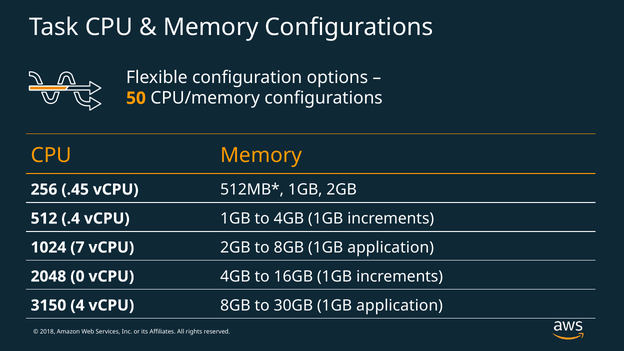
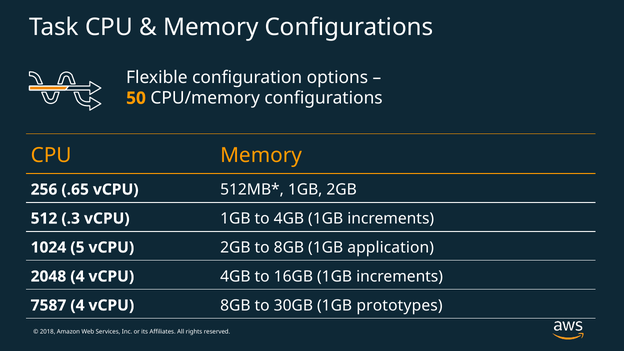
.45: .45 -> .65
.4: .4 -> .3
7: 7 -> 5
2048 0: 0 -> 4
3150: 3150 -> 7587
30GB 1GB application: application -> prototypes
